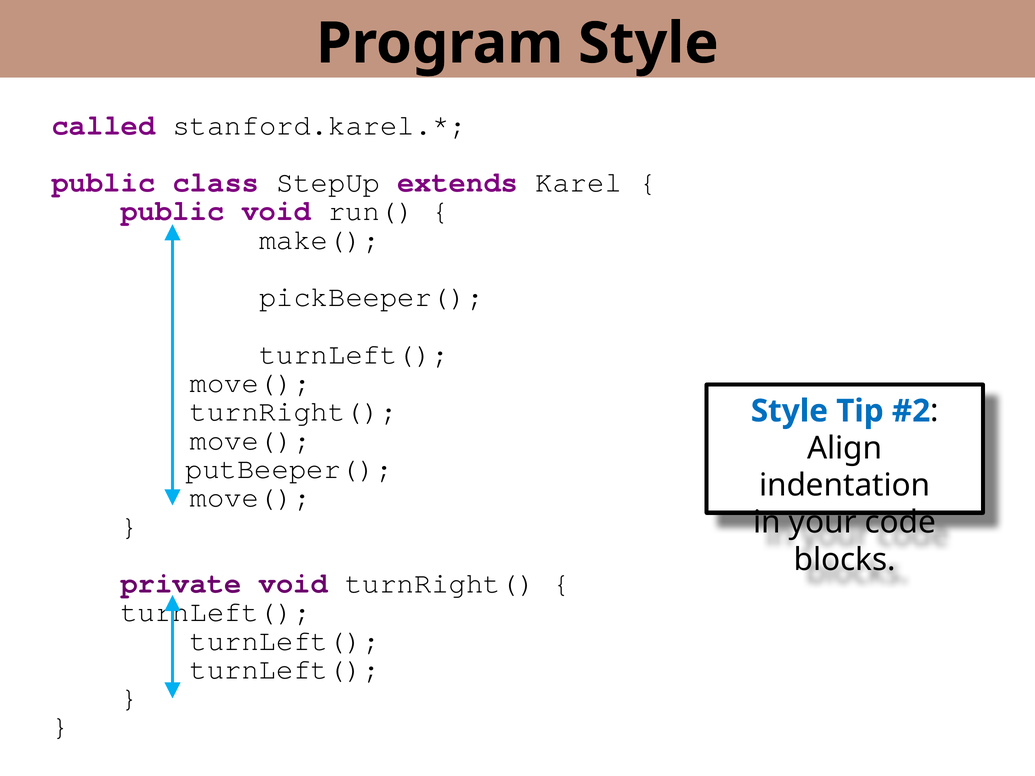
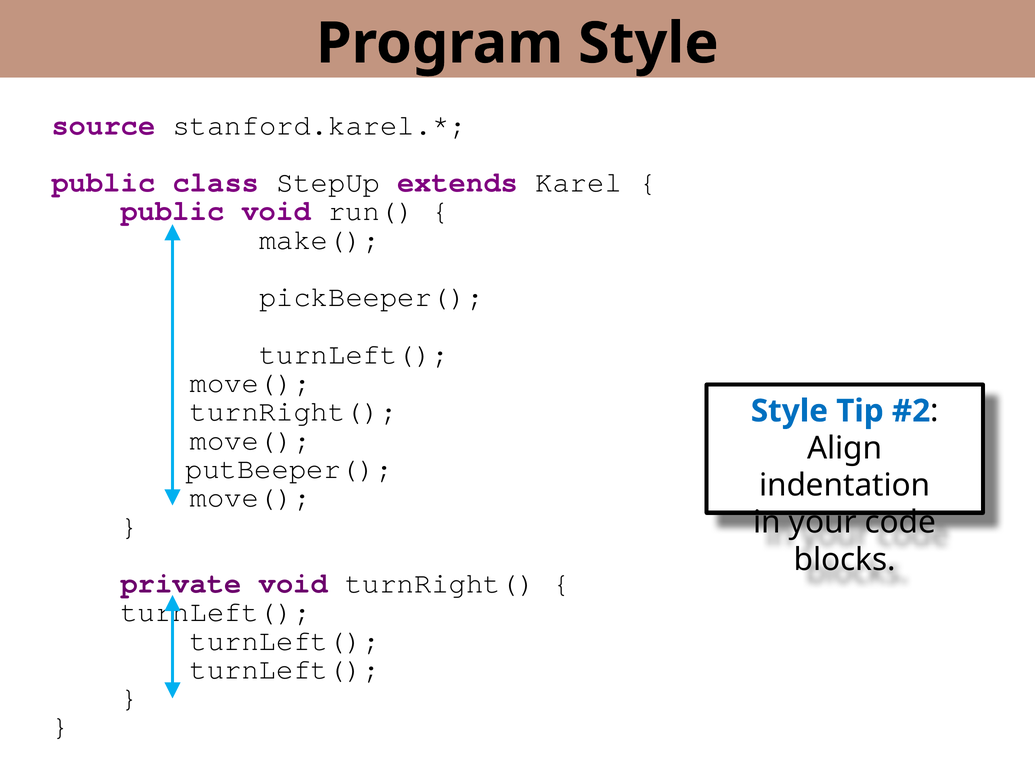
called: called -> source
